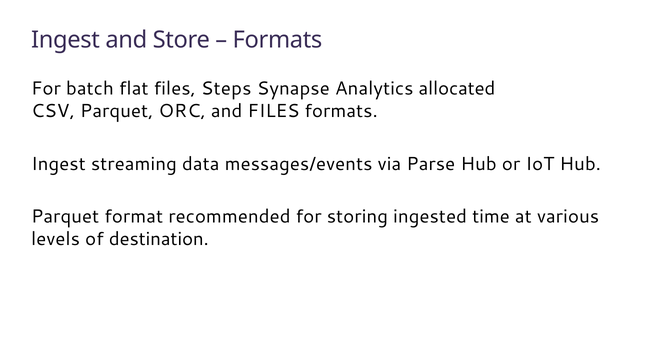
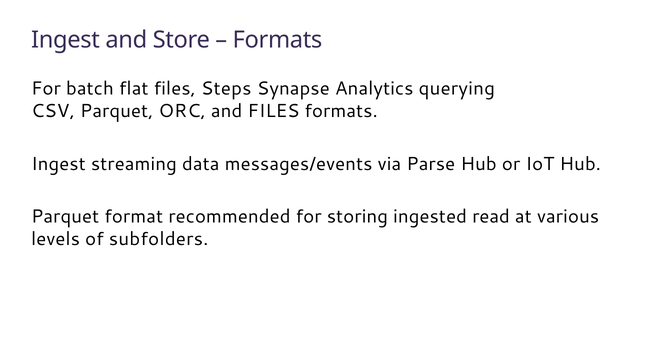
allocated: allocated -> querying
time: time -> read
destination: destination -> subfolders
